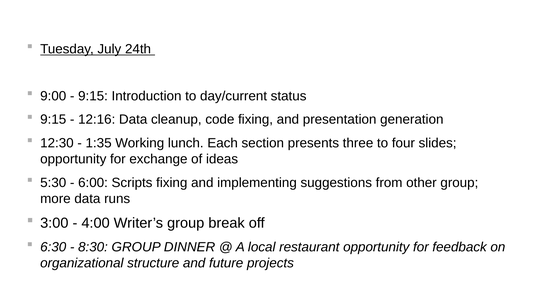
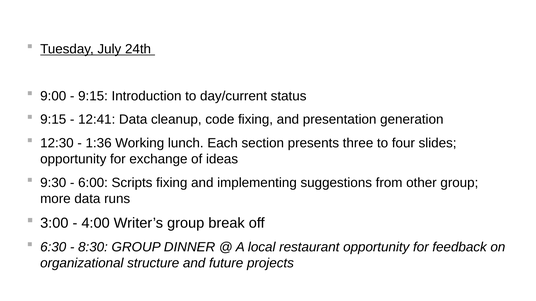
12:16: 12:16 -> 12:41
1:35: 1:35 -> 1:36
5:30: 5:30 -> 9:30
